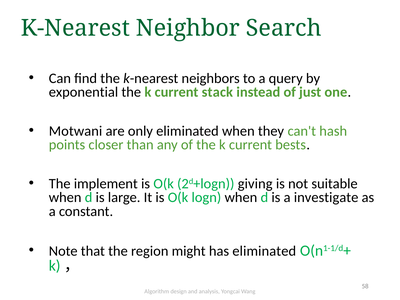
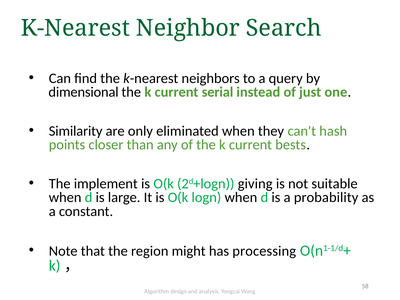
exponential: exponential -> dimensional
stack: stack -> serial
Motwani: Motwani -> Similarity
investigate: investigate -> probability
has eliminated: eliminated -> processing
